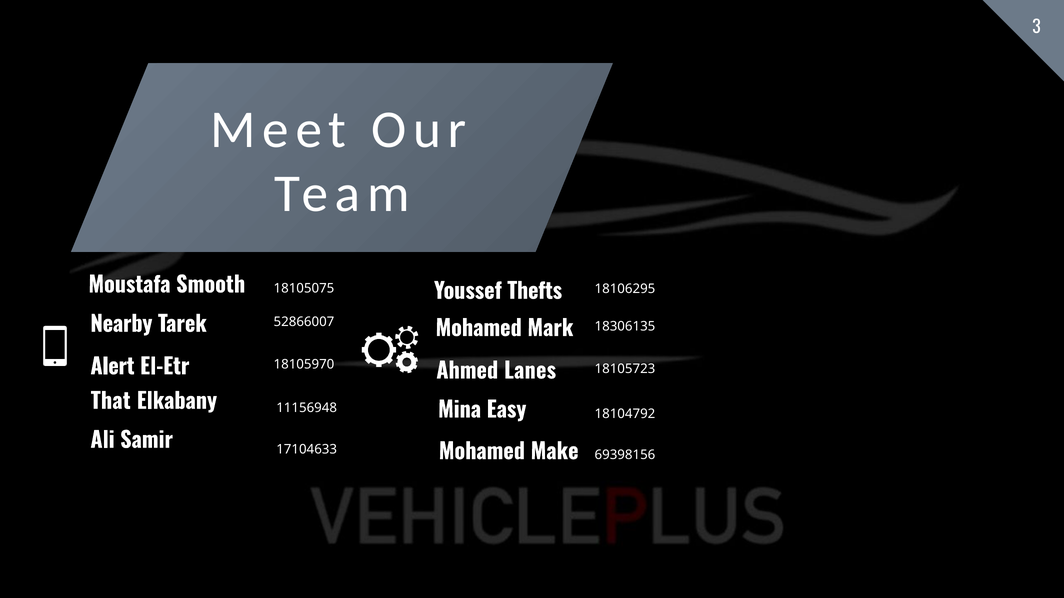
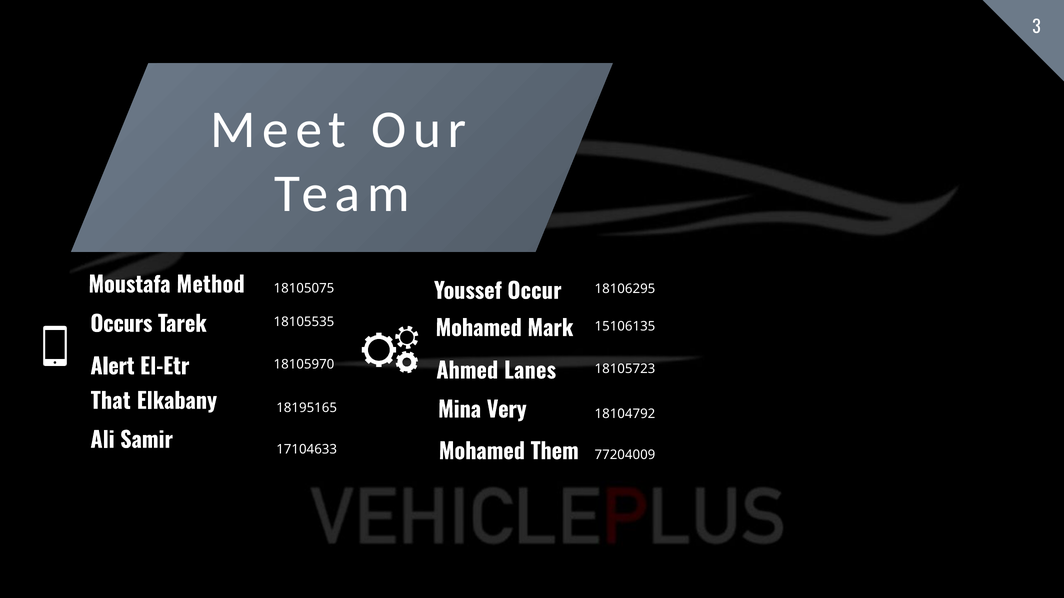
Smooth: Smooth -> Method
Thefts: Thefts -> Occur
Nearby: Nearby -> Occurs
52866007: 52866007 -> 18105535
18306135: 18306135 -> 15106135
Easy: Easy -> Very
11156948: 11156948 -> 18195165
Make: Make -> Them
69398156: 69398156 -> 77204009
